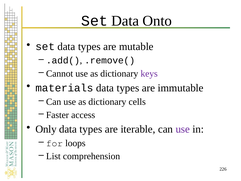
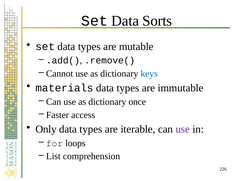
Onto: Onto -> Sorts
keys colour: purple -> blue
cells: cells -> once
